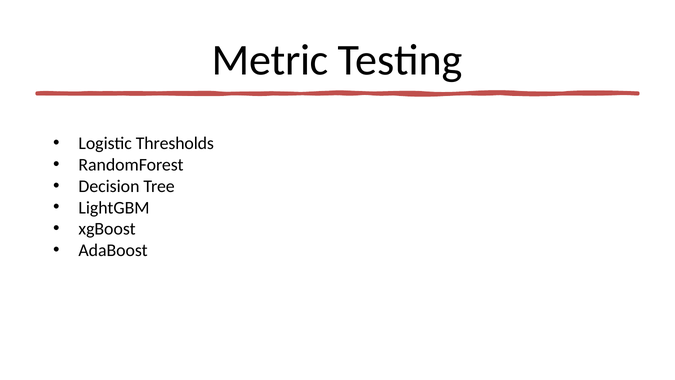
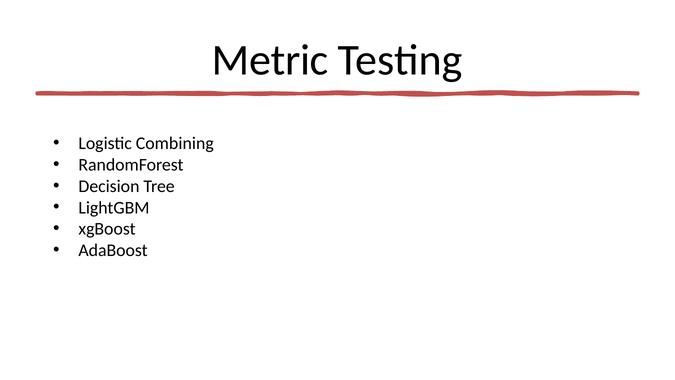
Thresholds: Thresholds -> Combining
